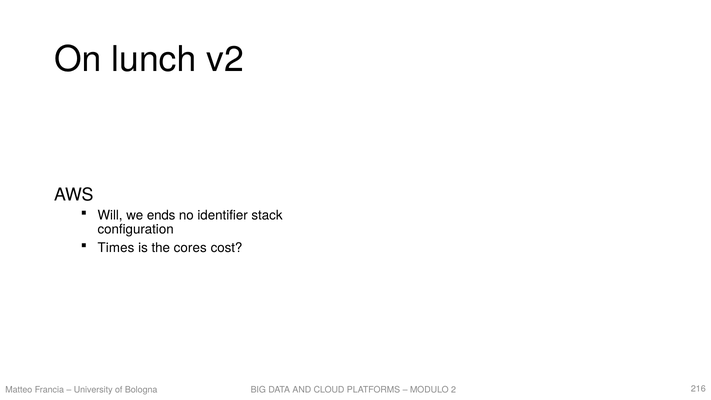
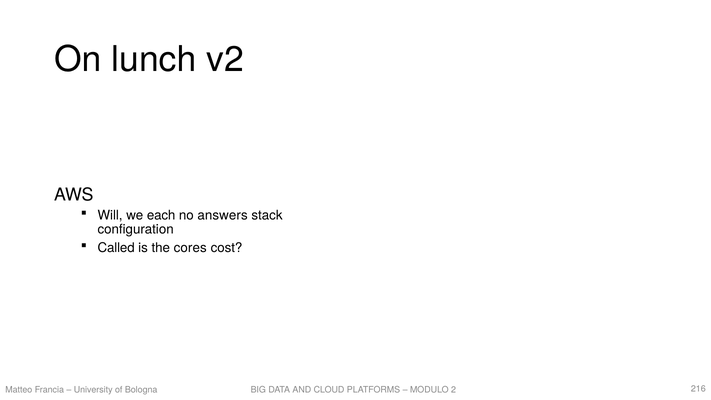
ends: ends -> each
identifier: identifier -> answers
Times: Times -> Called
